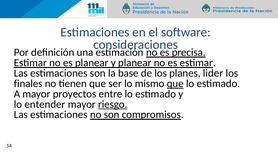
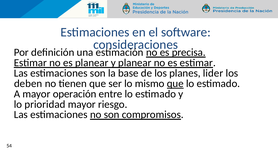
finales: finales -> deben
proyectos: proyectos -> operación
entender: entender -> prioridad
riesgo underline: present -> none
